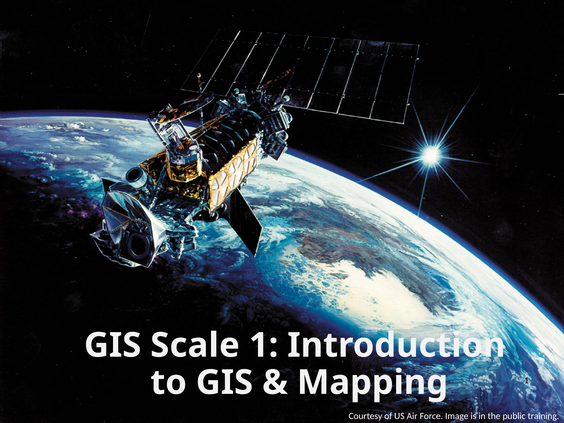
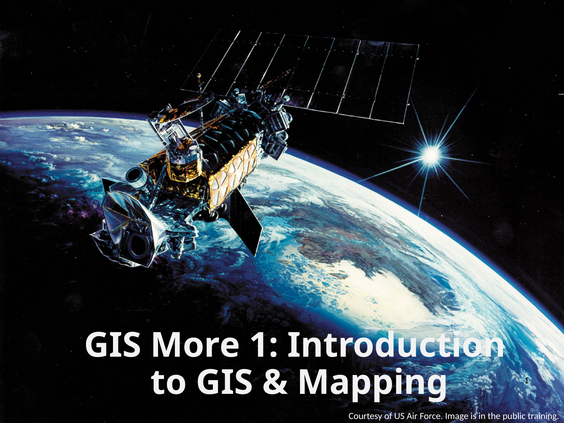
Scale: Scale -> More
